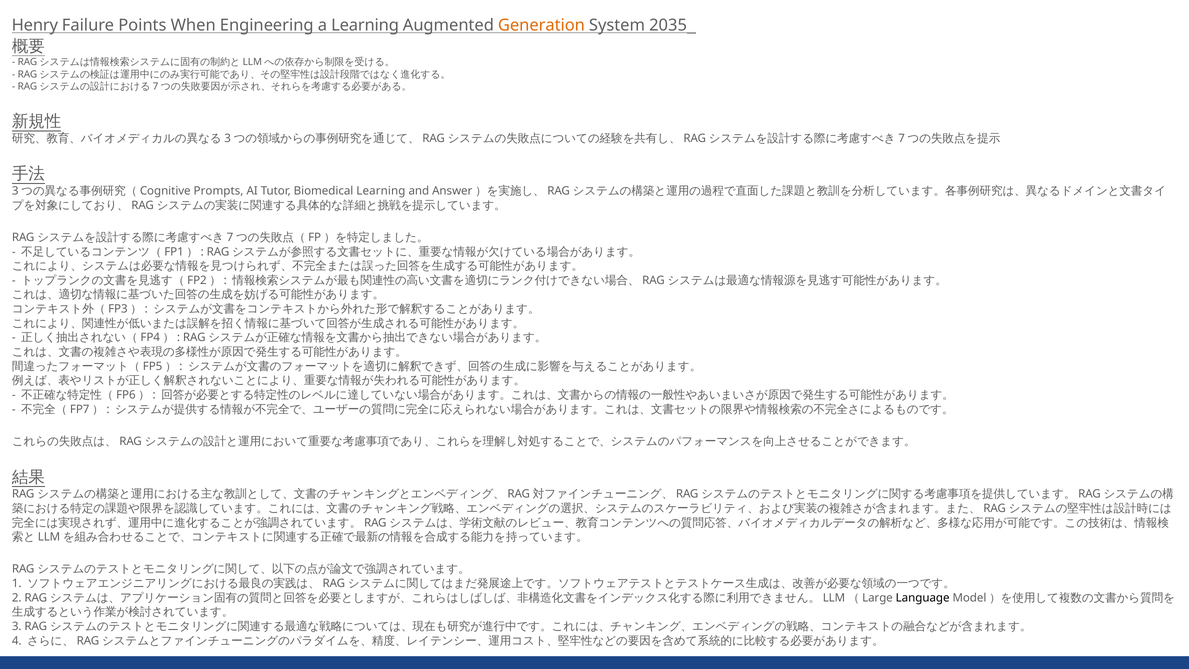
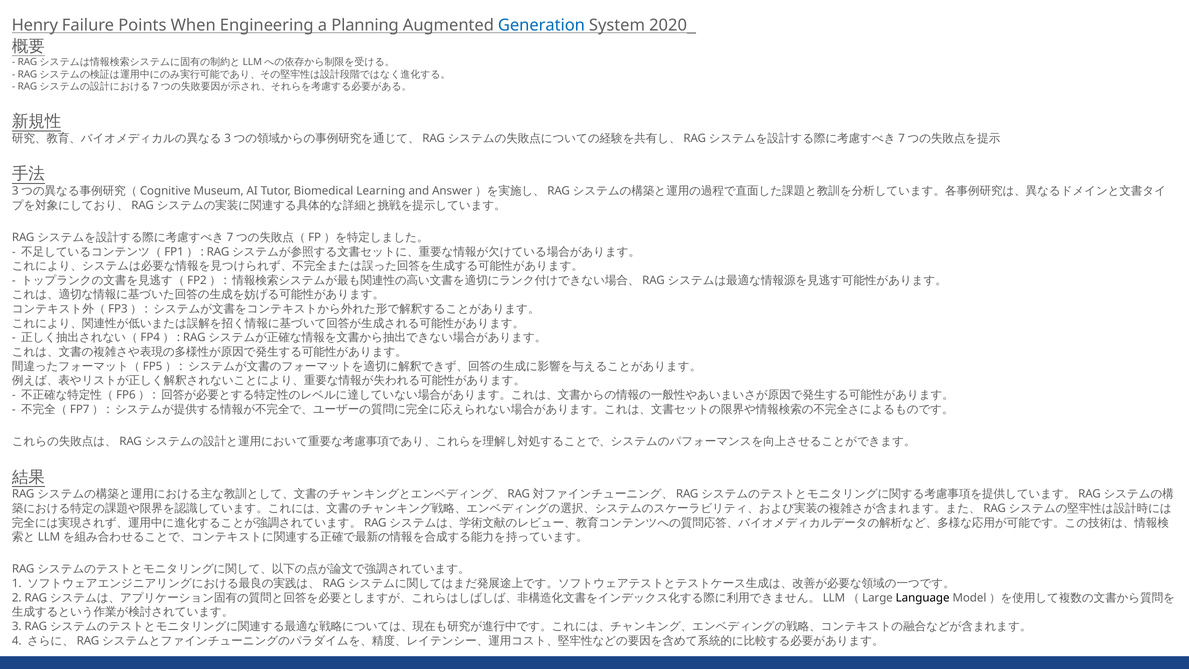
a Learning: Learning -> Planning
Generation colour: orange -> blue
2035: 2035 -> 2020
Prompts: Prompts -> Museum
